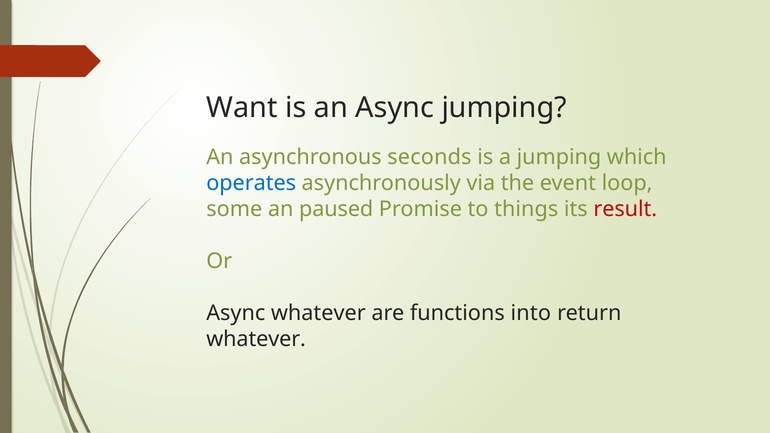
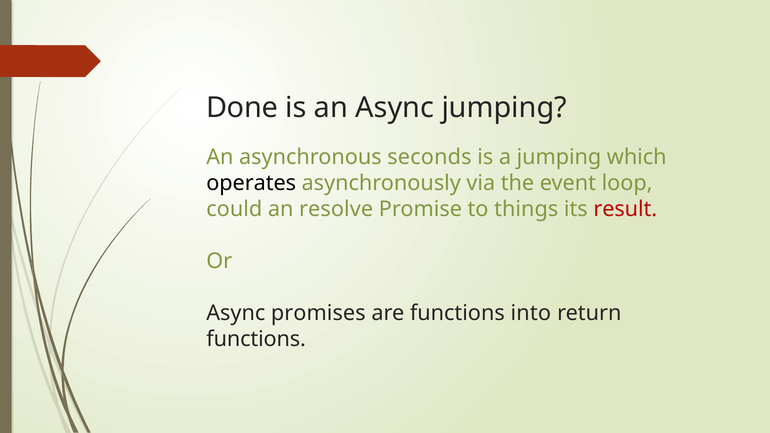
Want: Want -> Done
operates colour: blue -> black
some: some -> could
paused: paused -> resolve
Async whatever: whatever -> promises
whatever at (256, 339): whatever -> functions
